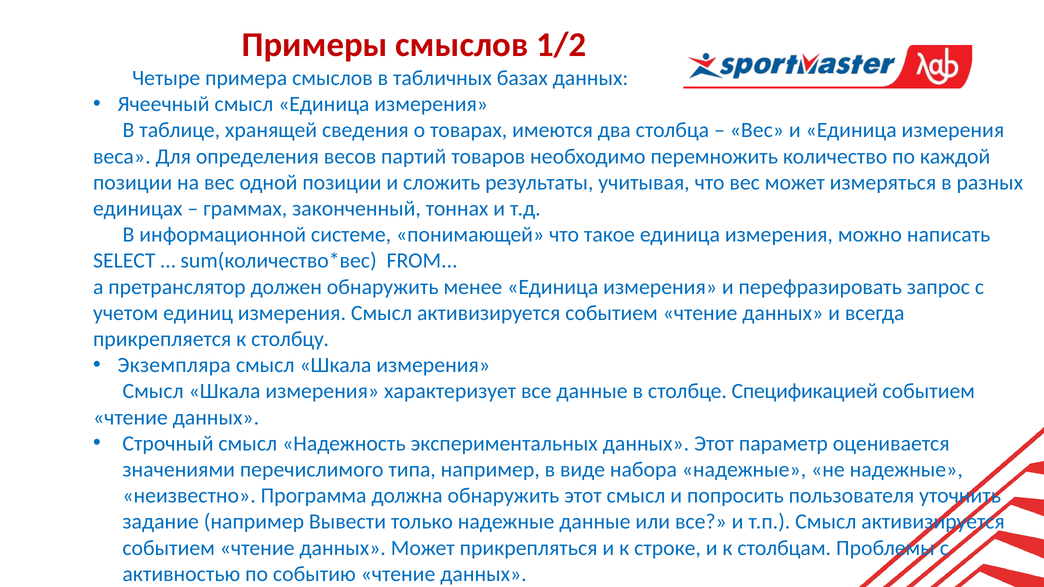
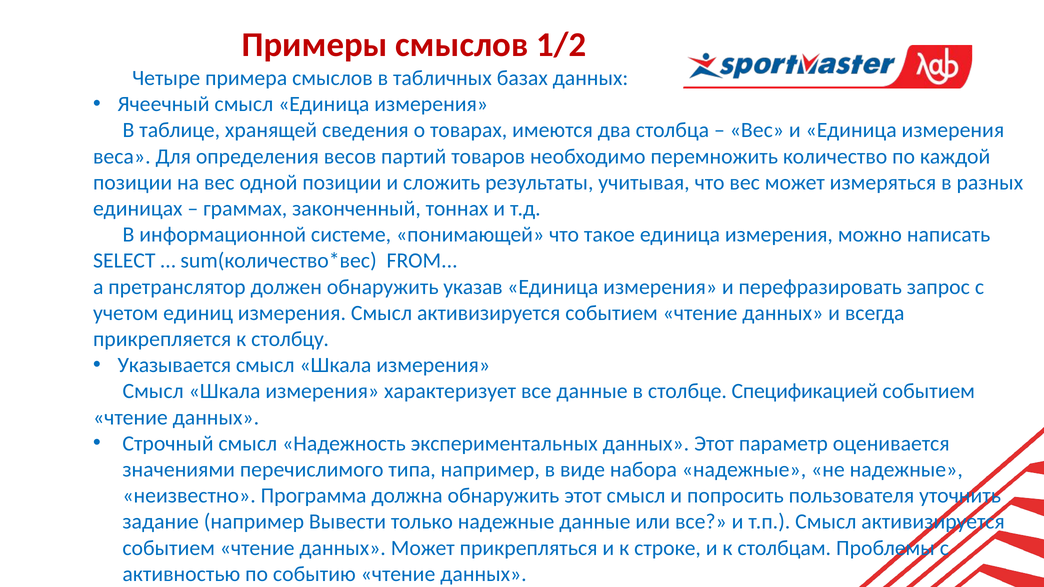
менее: менее -> указав
Экземпляра: Экземпляра -> Указывается
